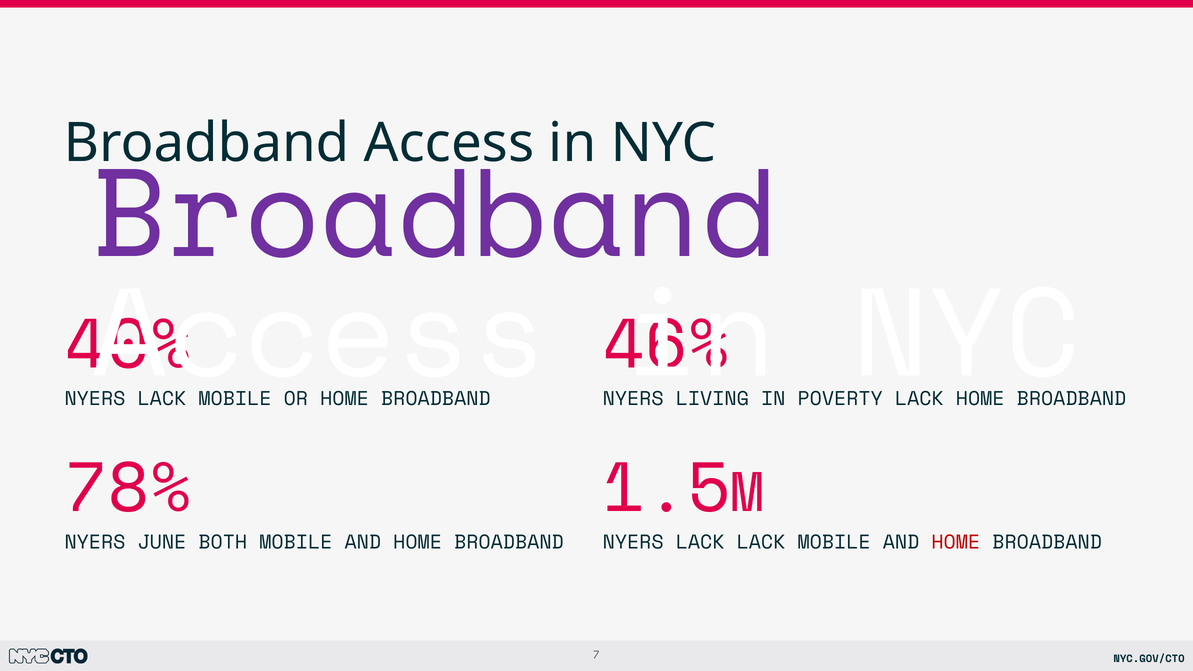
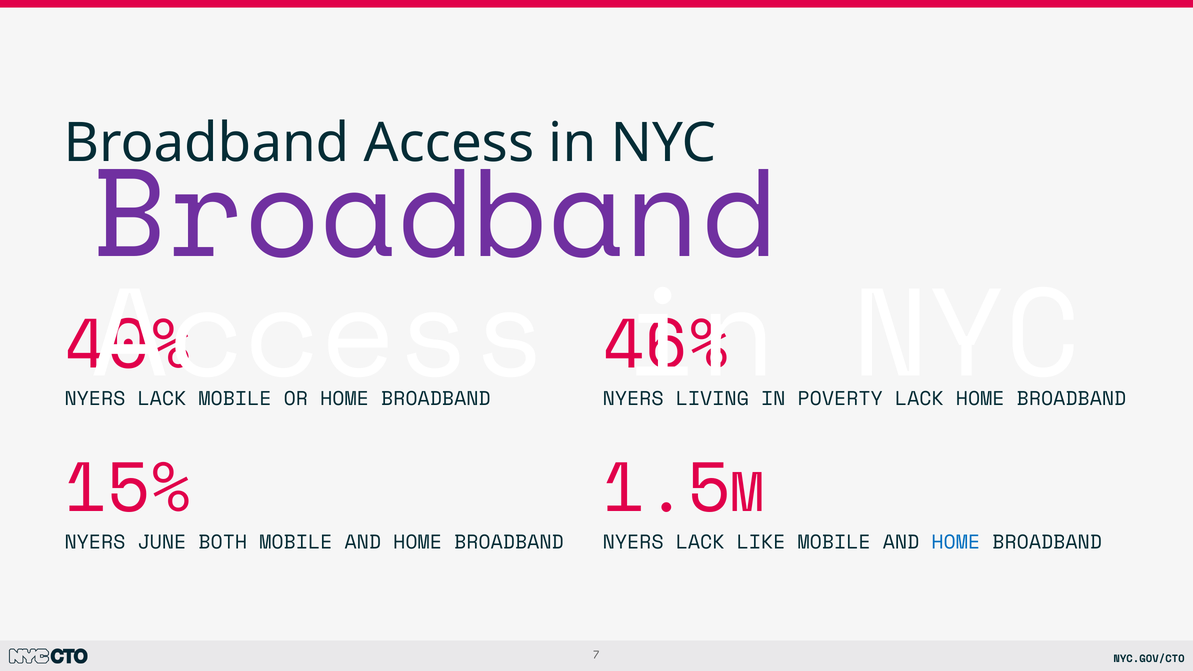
78%: 78% -> 15%
LACK LACK: LACK -> LIKE
HOME at (956, 542) colour: red -> blue
